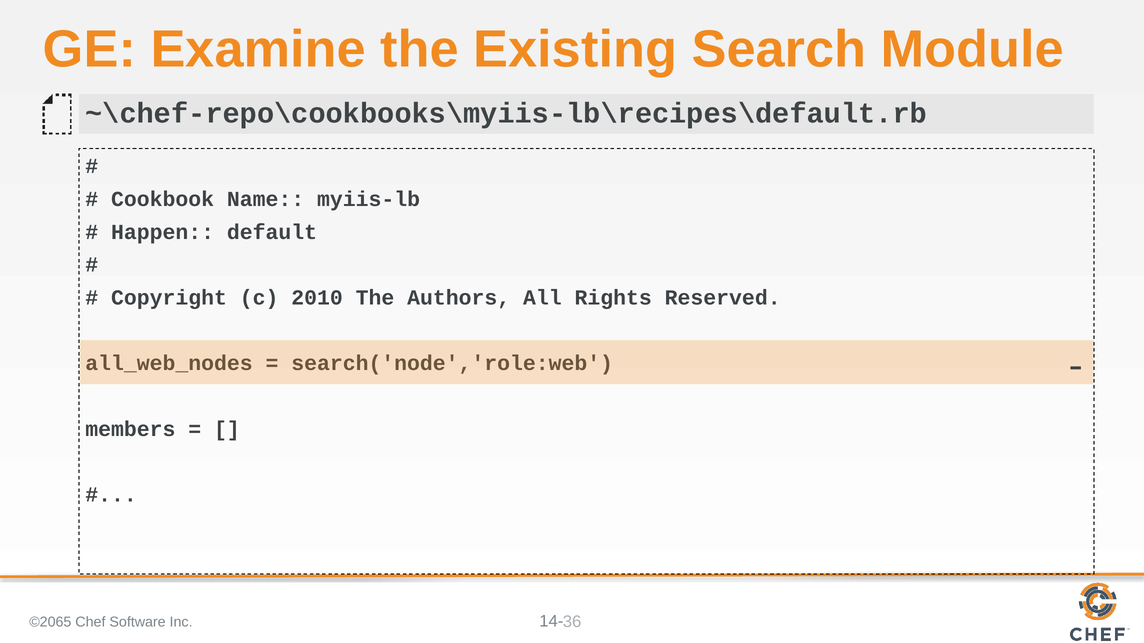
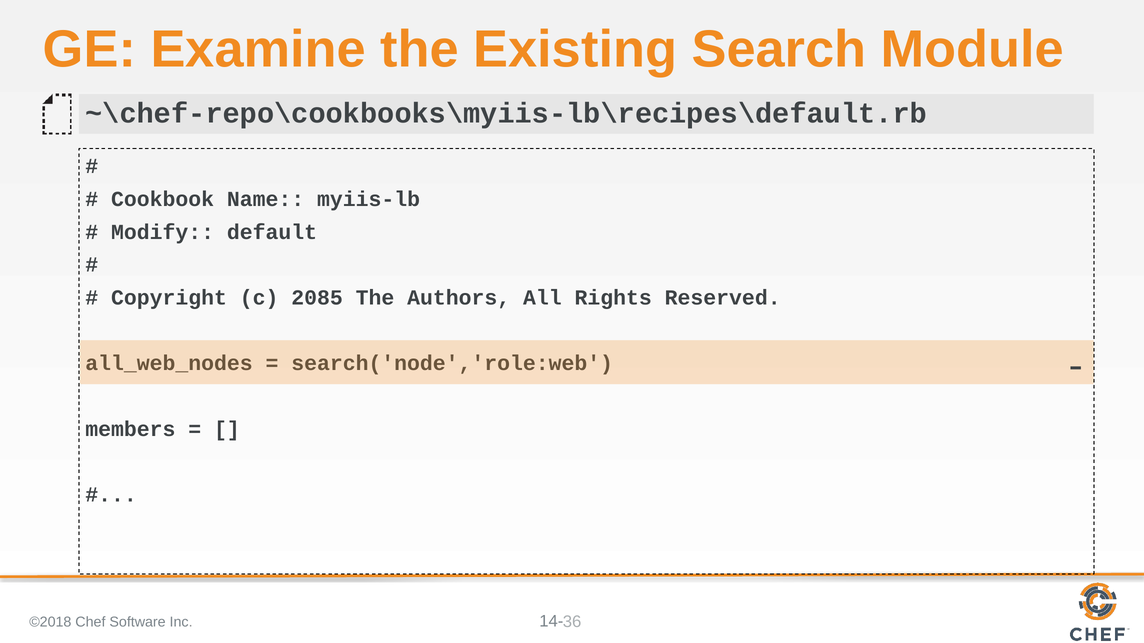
Happen: Happen -> Modify
2010: 2010 -> 2085
©2065: ©2065 -> ©2018
